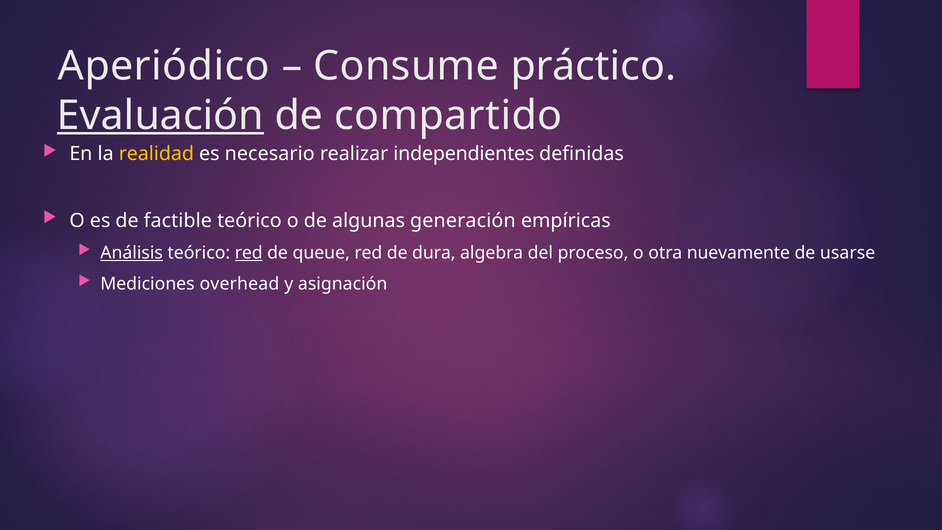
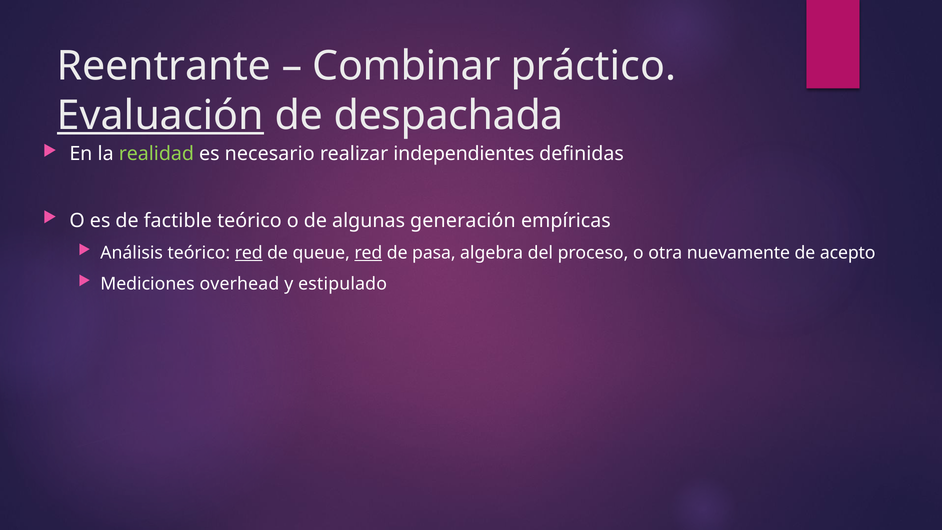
Aperiódico: Aperiódico -> Reentrante
Consume: Consume -> Combinar
compartido: compartido -> despachada
realidad colour: yellow -> light green
Análisis underline: present -> none
red at (368, 253) underline: none -> present
dura: dura -> pasa
usarse: usarse -> acepto
asignación: asignación -> estipulado
